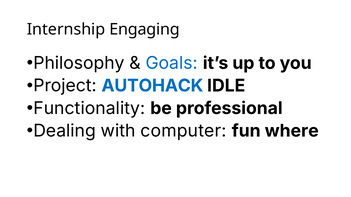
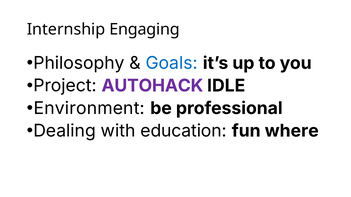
AUTOHACK colour: blue -> purple
Functionality: Functionality -> Environment
computer: computer -> education
